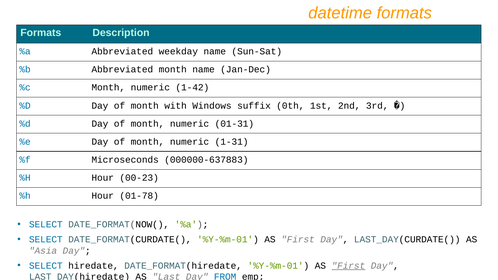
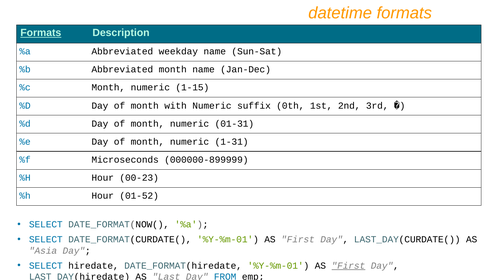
Formats at (41, 33) underline: none -> present
1-42: 1-42 -> 1-15
with Windows: Windows -> Numeric
000000-637883: 000000-637883 -> 000000-899999
01-78: 01-78 -> 01-52
